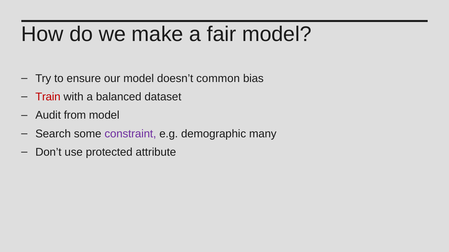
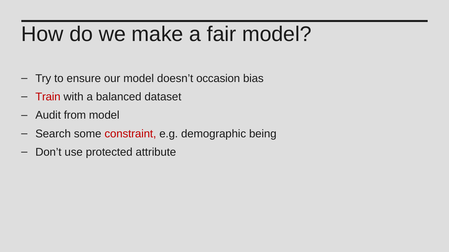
common: common -> occasion
constraint colour: purple -> red
many: many -> being
